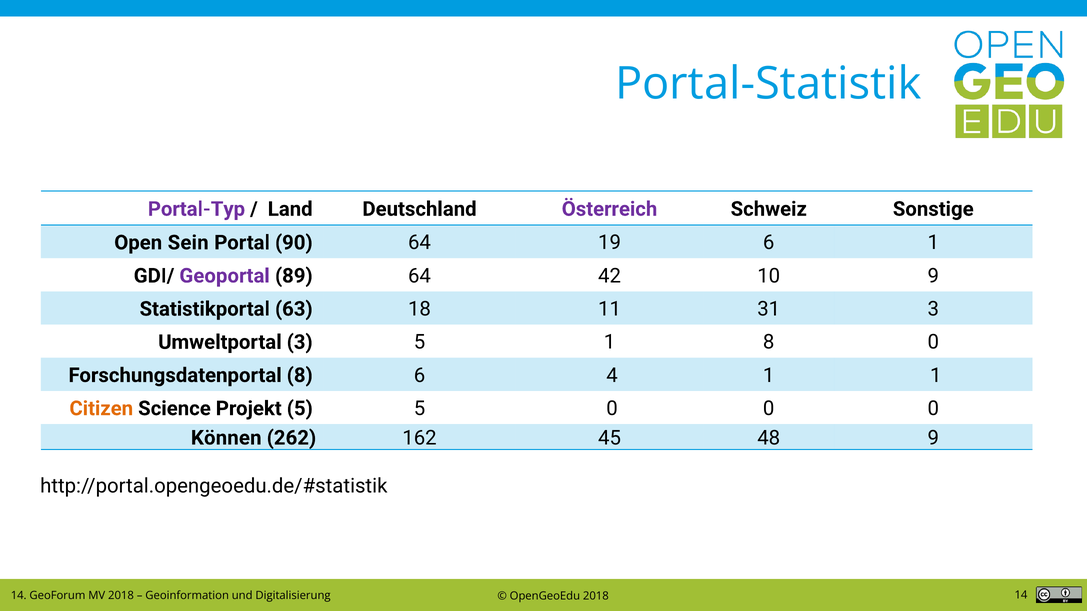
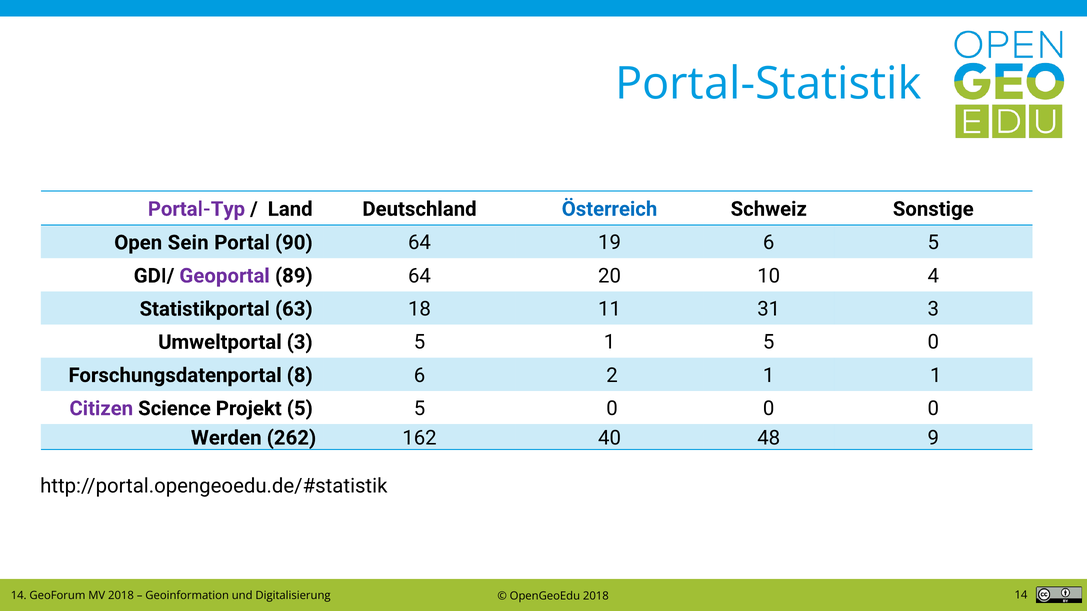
Österreich colour: purple -> blue
6 1: 1 -> 5
42: 42 -> 20
10 9: 9 -> 4
1 8: 8 -> 5
4: 4 -> 2
Citizen colour: orange -> purple
Können: Können -> Werden
45: 45 -> 40
